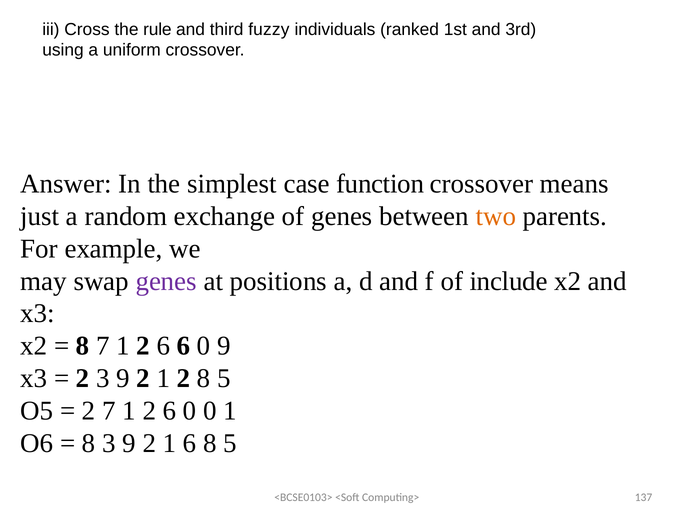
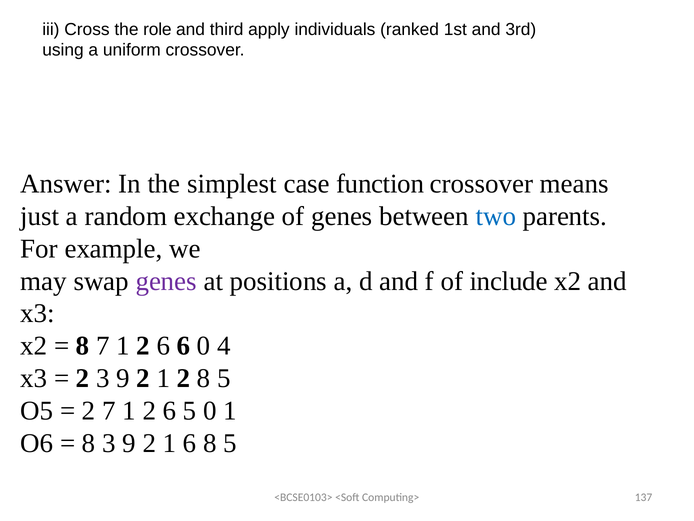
rule: rule -> role
fuzzy: fuzzy -> apply
two colour: orange -> blue
0 9: 9 -> 4
2 6 0: 0 -> 5
